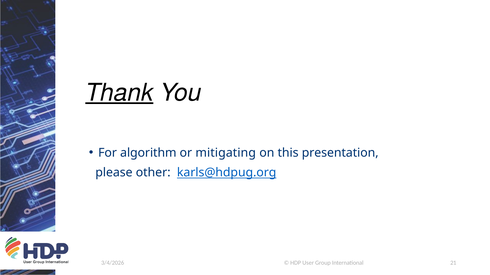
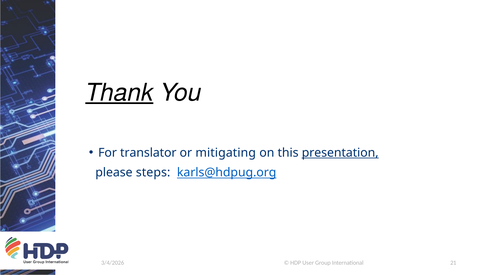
algorithm: algorithm -> translator
presentation underline: none -> present
other: other -> steps
